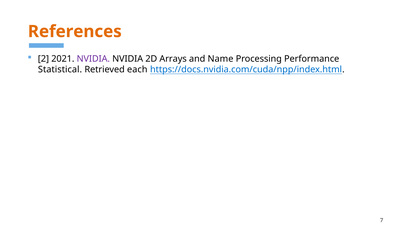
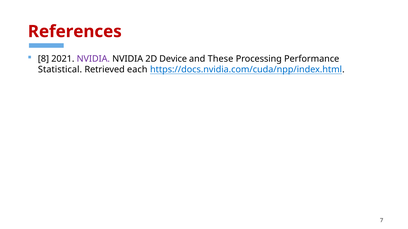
References colour: orange -> red
2: 2 -> 8
Arrays: Arrays -> Device
Name: Name -> These
